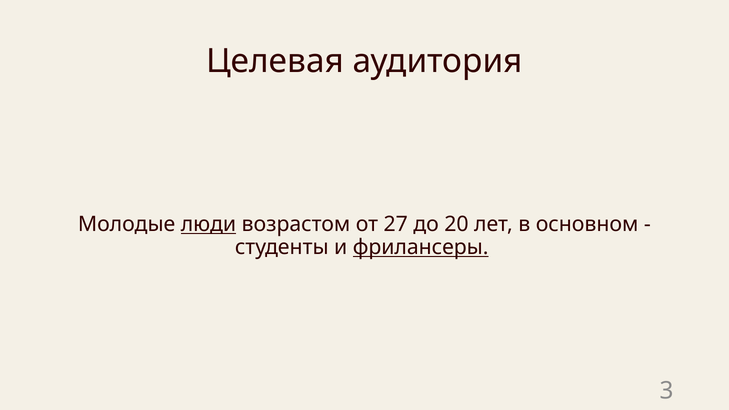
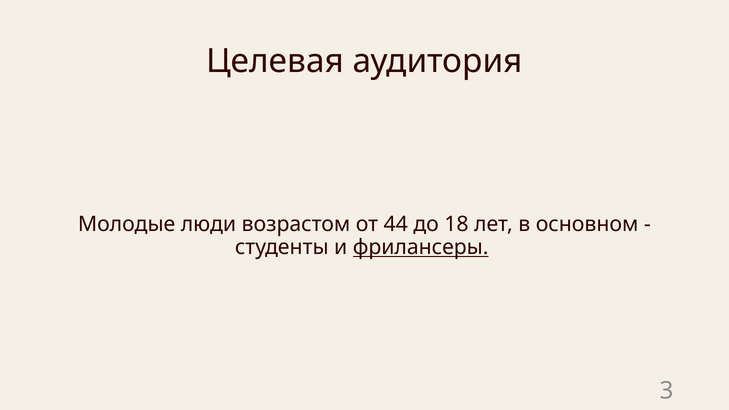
люди underline: present -> none
27: 27 -> 44
20: 20 -> 18
